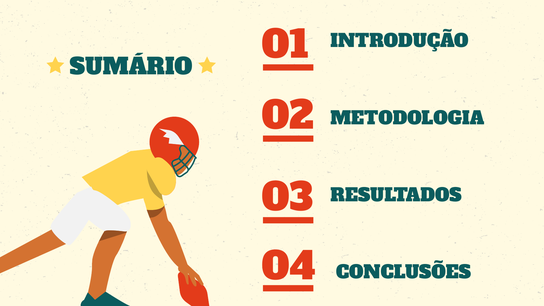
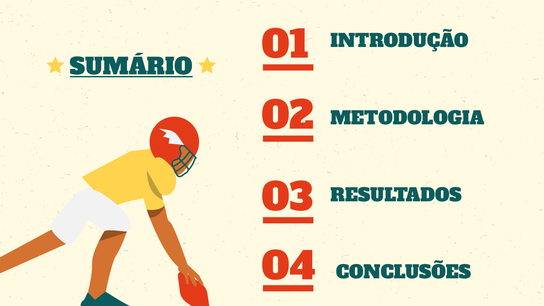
SUMÁRIO underline: none -> present
